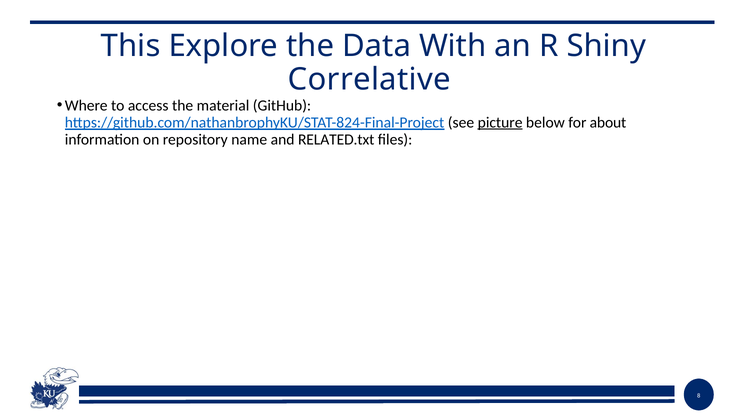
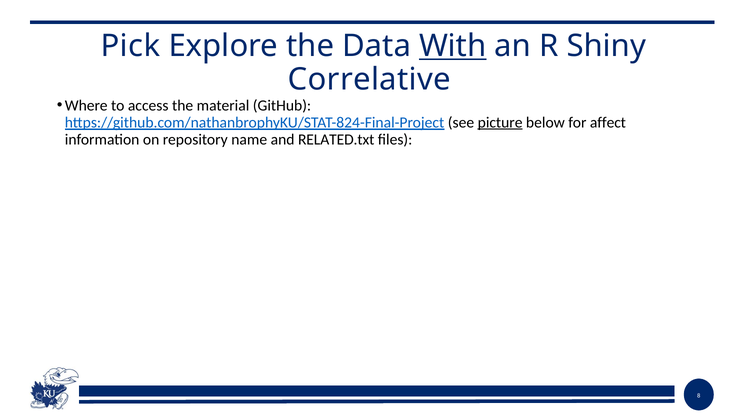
This: This -> Pick
With underline: none -> present
about: about -> affect
